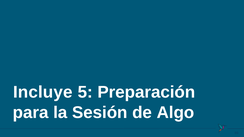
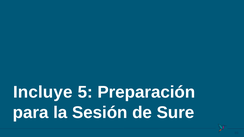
Algo: Algo -> Sure
